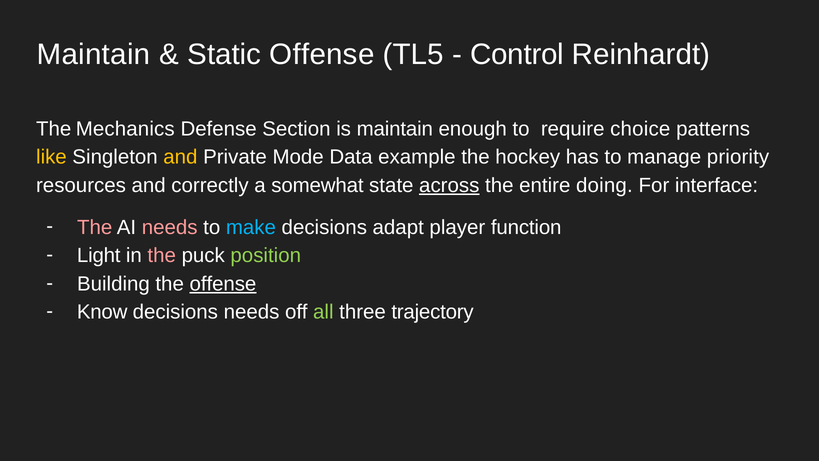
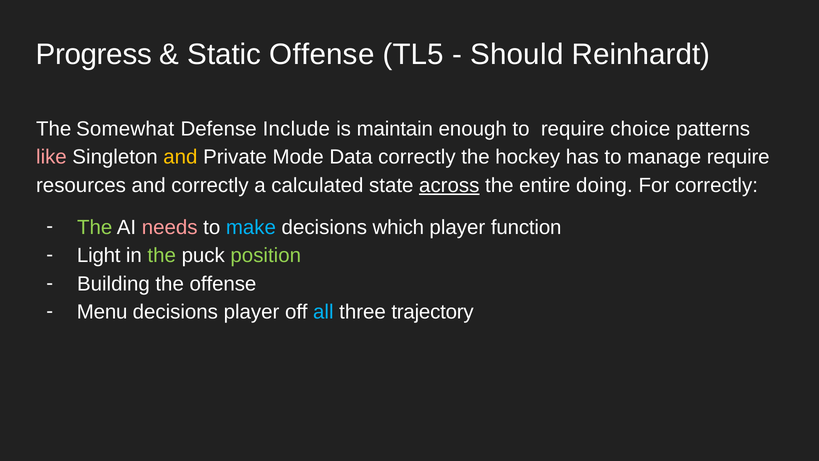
Maintain at (93, 54): Maintain -> Progress
Control: Control -> Should
Mechanics: Mechanics -> Somewhat
Section: Section -> Include
like colour: yellow -> pink
Data example: example -> correctly
manage priority: priority -> require
somewhat: somewhat -> calculated
For interface: interface -> correctly
The at (95, 227) colour: pink -> light green
adapt: adapt -> which
the at (162, 255) colour: pink -> light green
offense at (223, 284) underline: present -> none
Know: Know -> Menu
decisions needs: needs -> player
all colour: light green -> light blue
